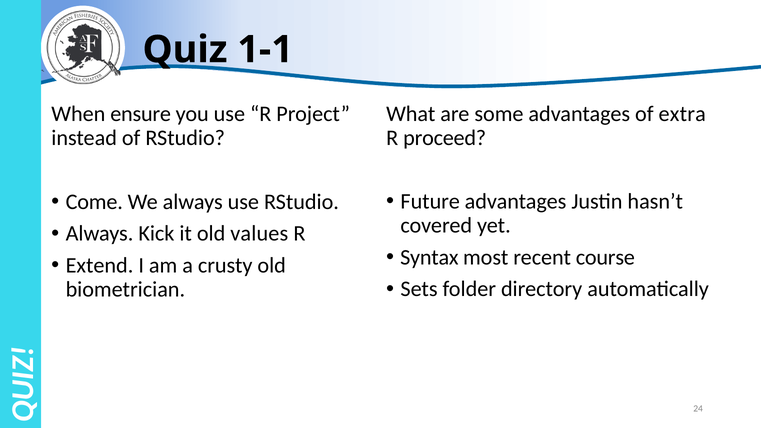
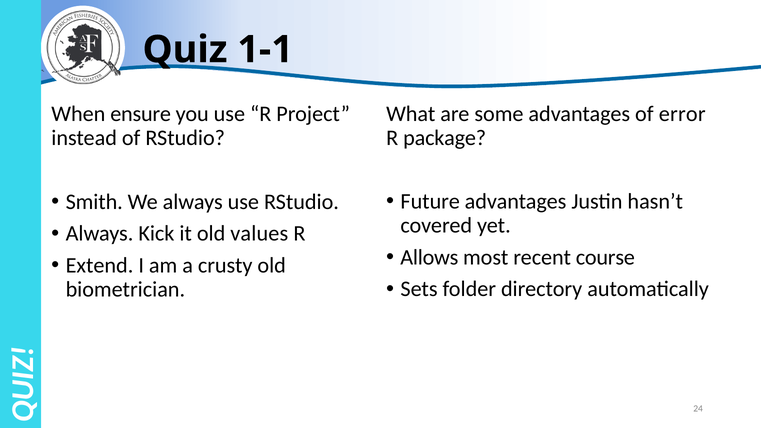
extra: extra -> error
proceed: proceed -> package
Come: Come -> Smith
Syntax: Syntax -> Allows
